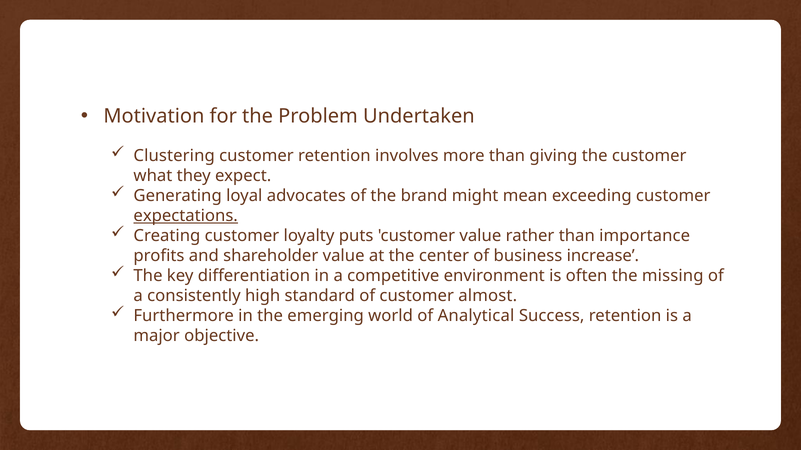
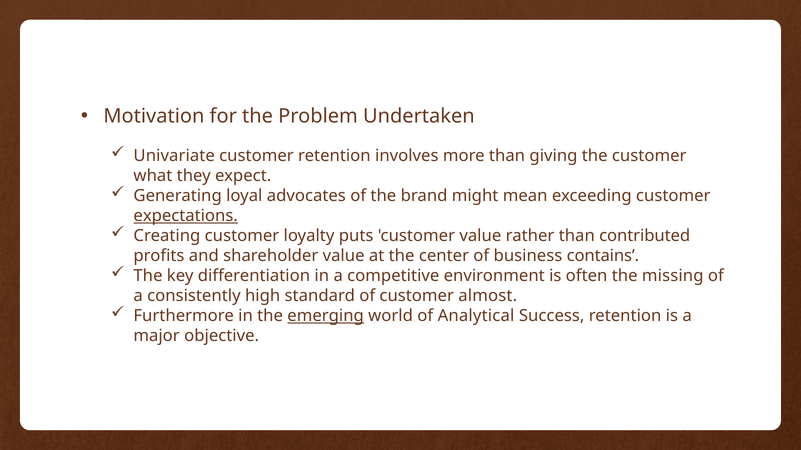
Clustering: Clustering -> Univariate
importance: importance -> contributed
increase: increase -> contains
emerging underline: none -> present
